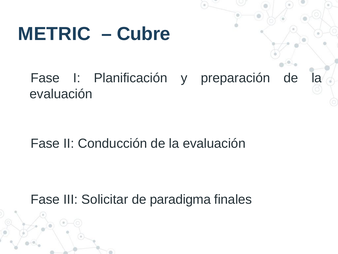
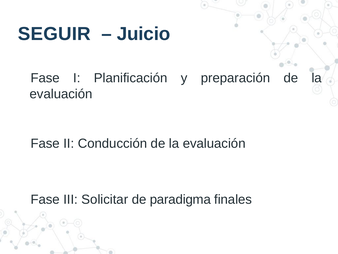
METRIC: METRIC -> SEGUIR
Cubre: Cubre -> Juicio
